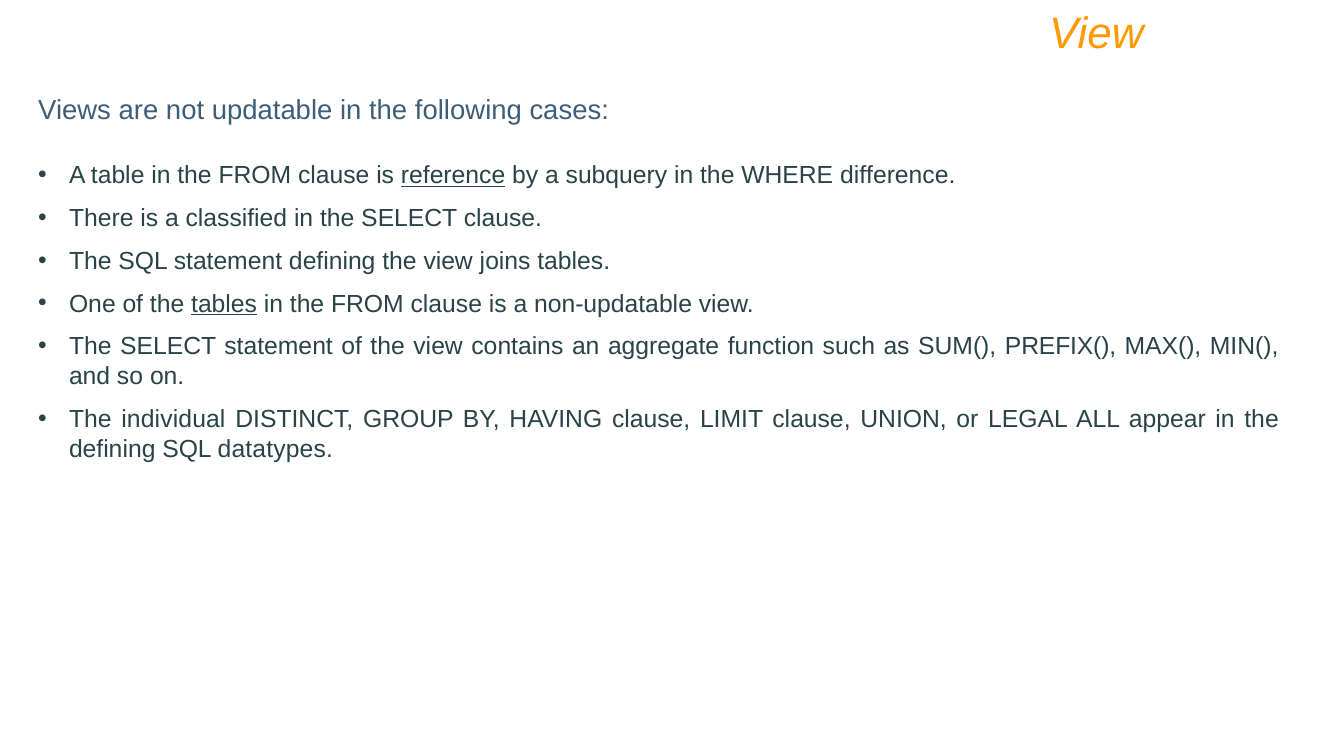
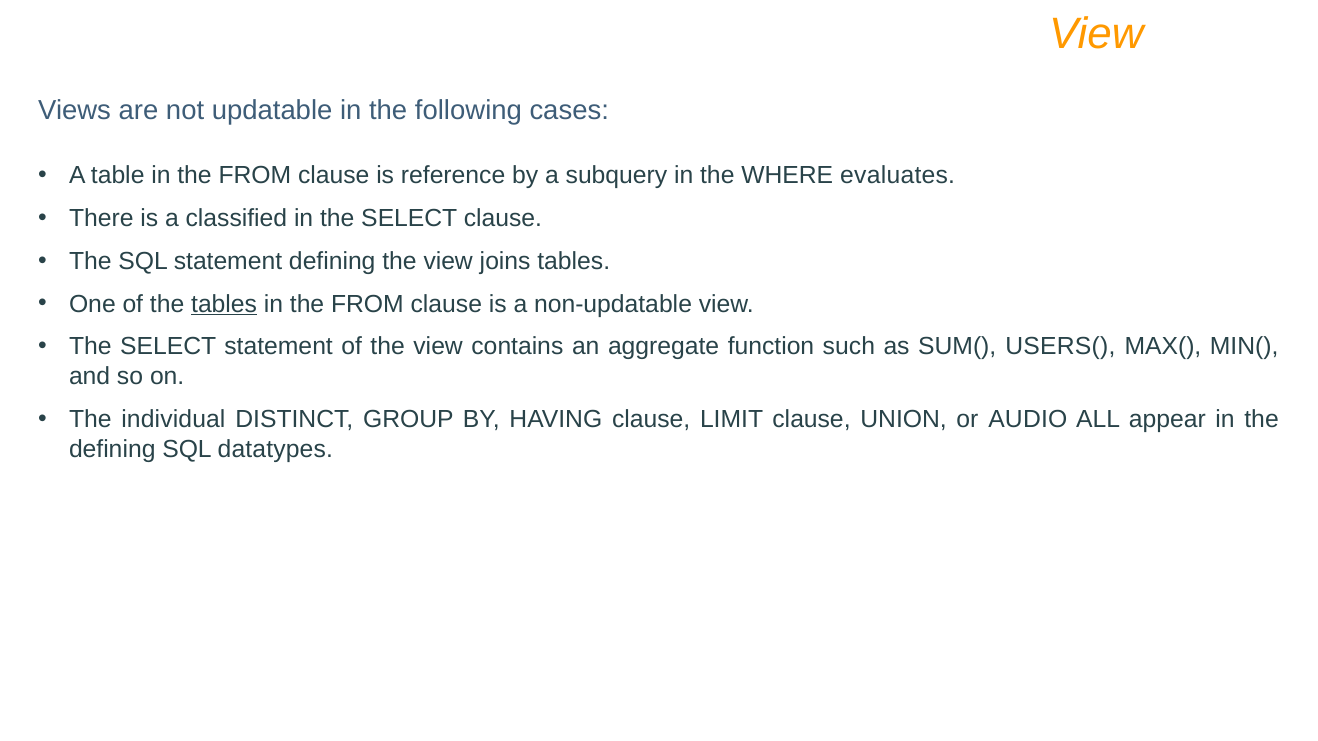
reference underline: present -> none
difference: difference -> evaluates
PREFIX(: PREFIX( -> USERS(
LEGAL: LEGAL -> AUDIO
